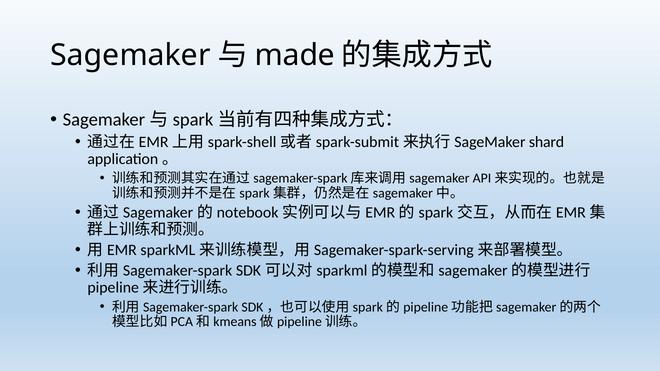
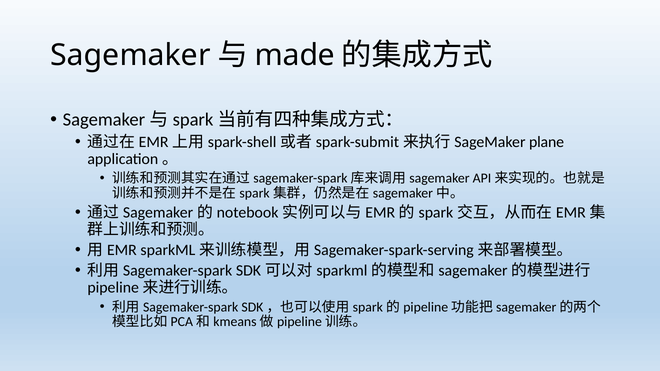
shard: shard -> plane
